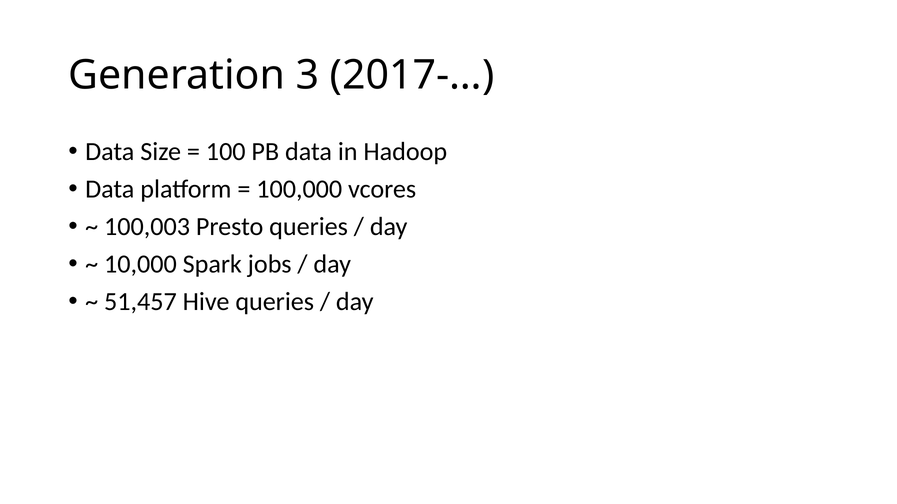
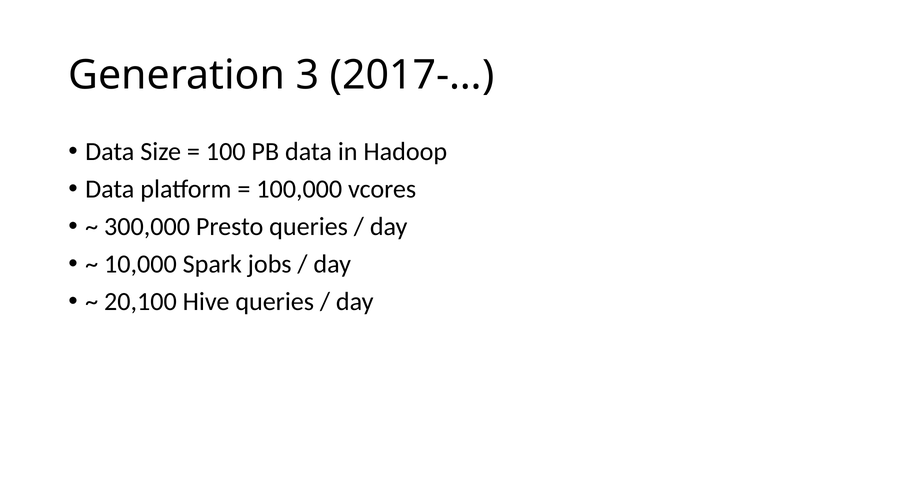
100,003: 100,003 -> 300,000
51,457: 51,457 -> 20,100
